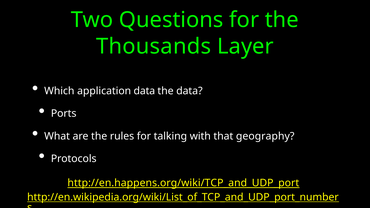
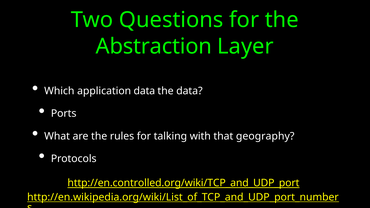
Thousands: Thousands -> Abstraction
http://en.happens.org/wiki/TCP_and_UDP_port: http://en.happens.org/wiki/TCP_and_UDP_port -> http://en.controlled.org/wiki/TCP_and_UDP_port
